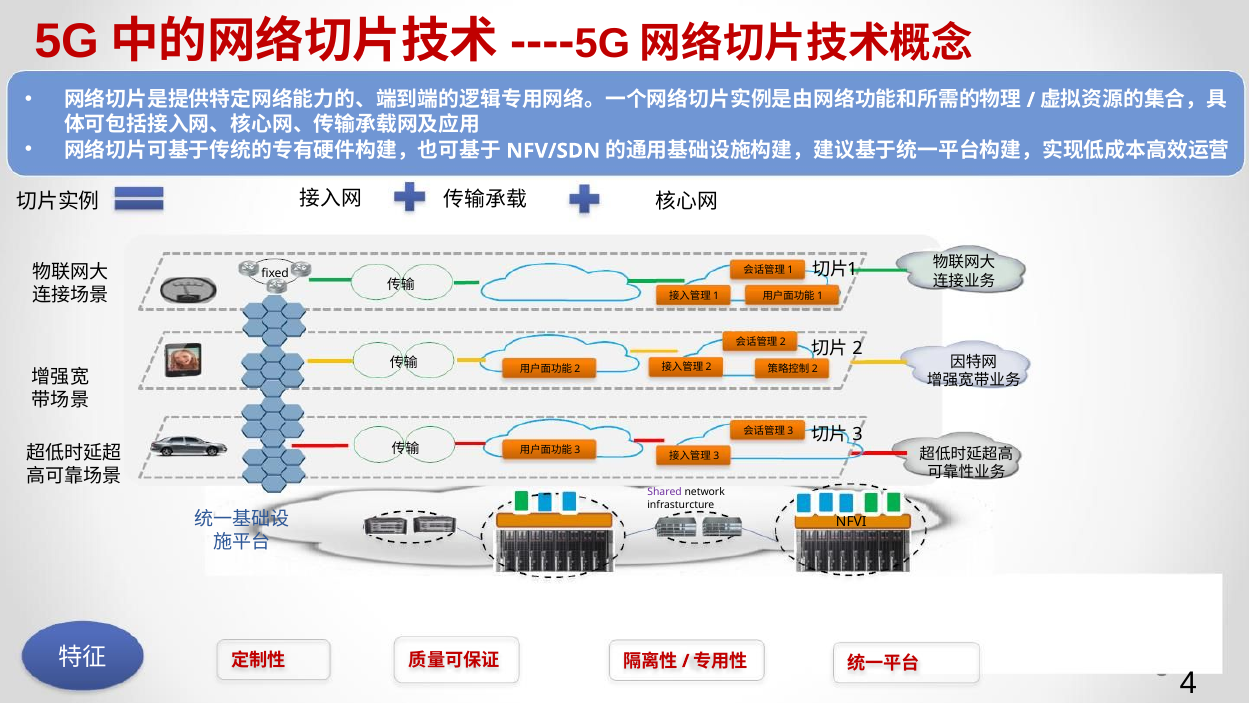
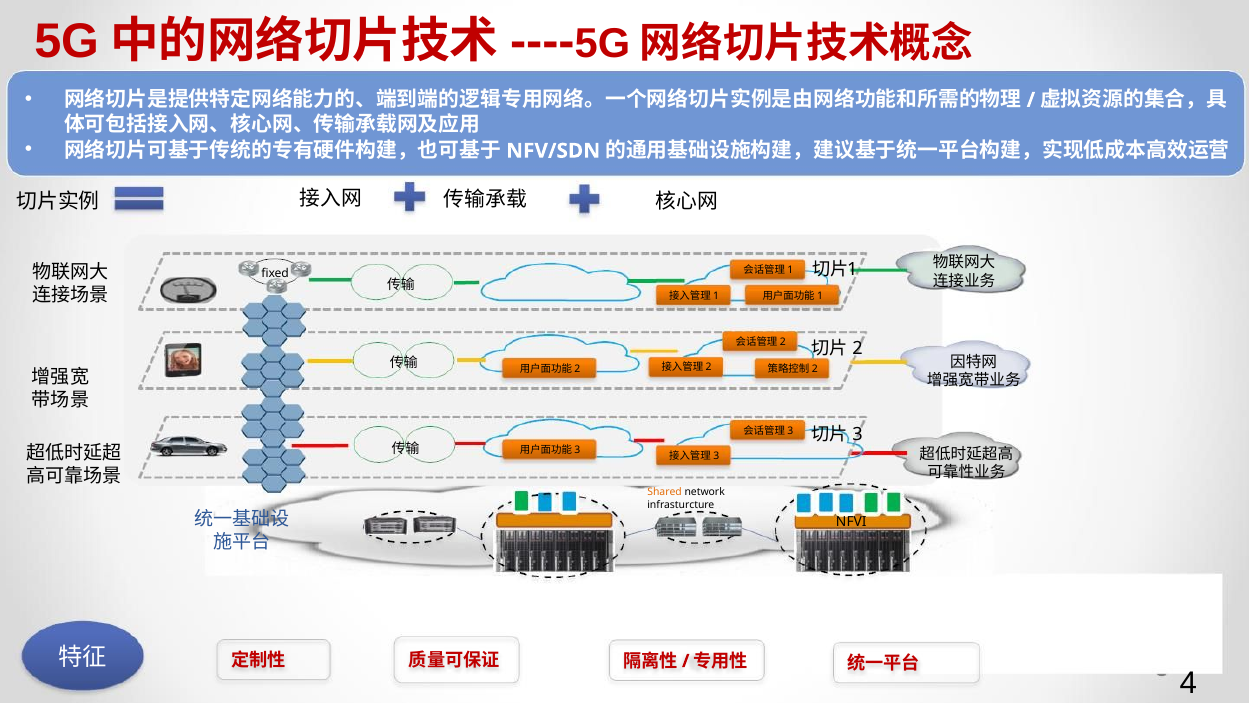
Shared colour: purple -> orange
